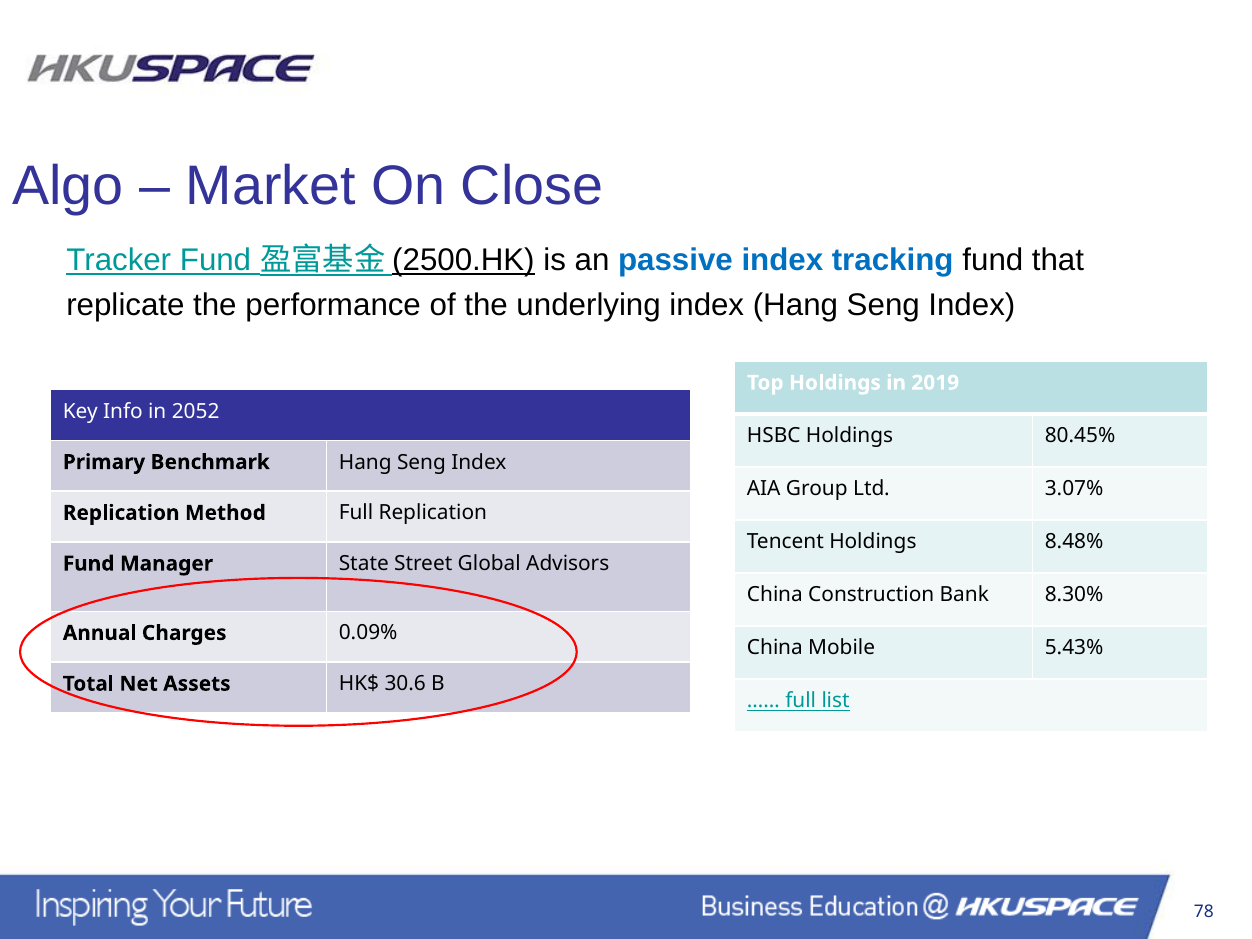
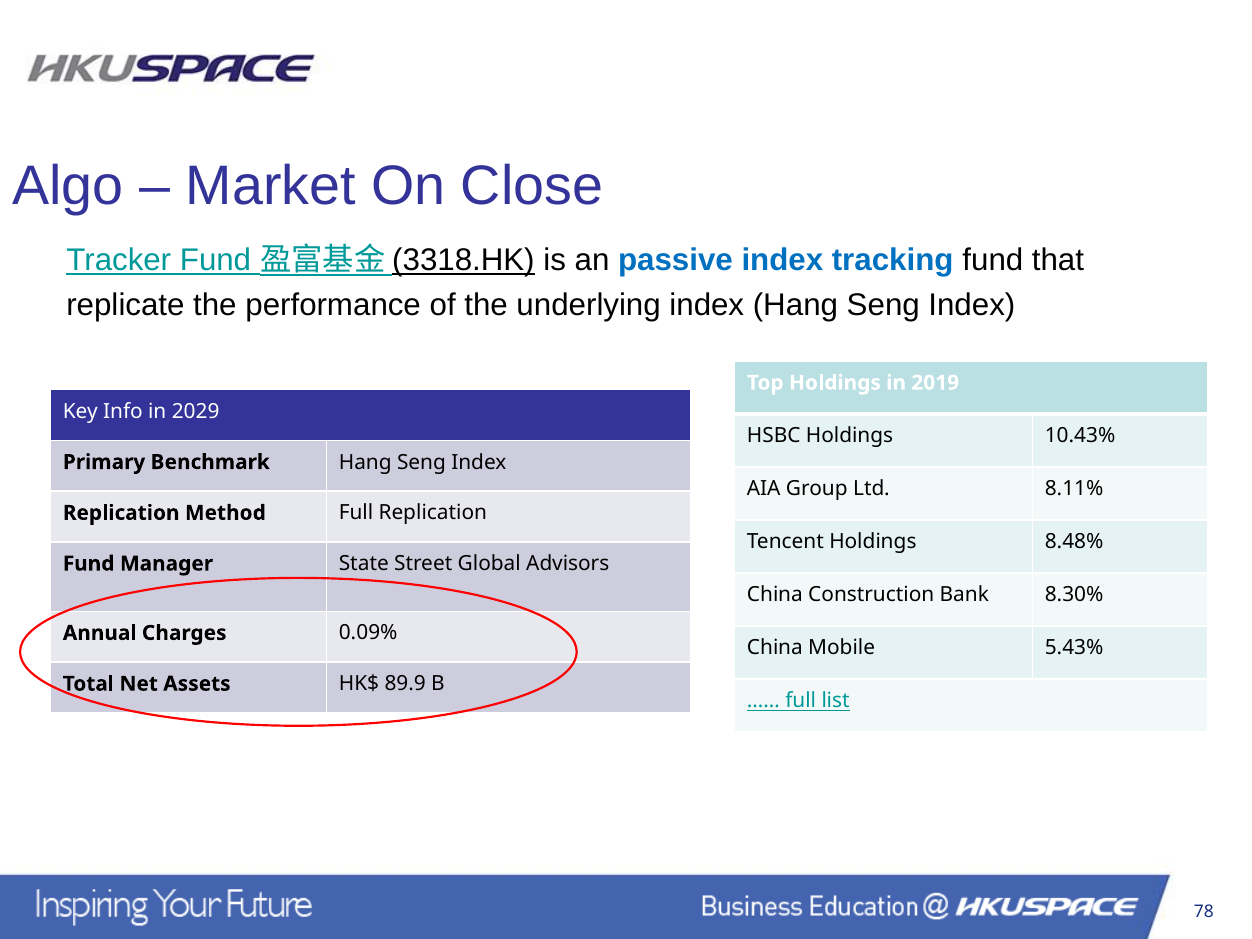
2500.HK: 2500.HK -> 3318.HK
2052: 2052 -> 2029
80.45%: 80.45% -> 10.43%
3.07%: 3.07% -> 8.11%
30.6: 30.6 -> 89.9
